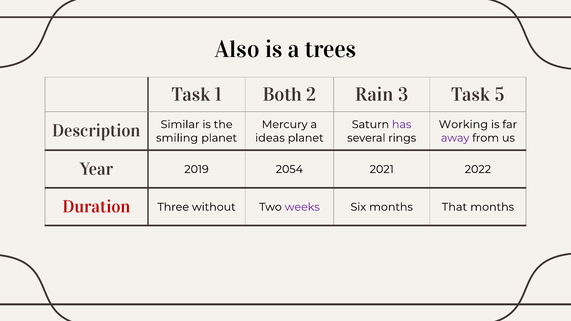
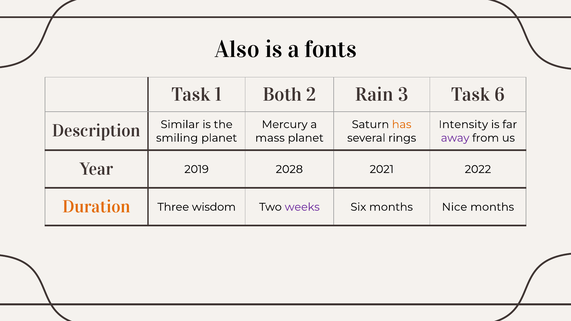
trees: trees -> fonts
5: 5 -> 6
has colour: purple -> orange
Working: Working -> Intensity
ideas: ideas -> mass
2054: 2054 -> 2028
Duration colour: red -> orange
without: without -> wisdom
That: That -> Nice
